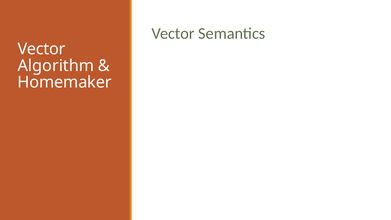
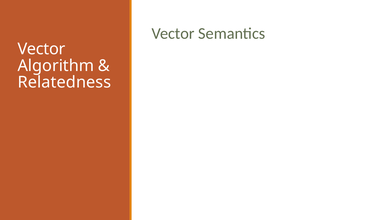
Homemaker: Homemaker -> Relatedness
